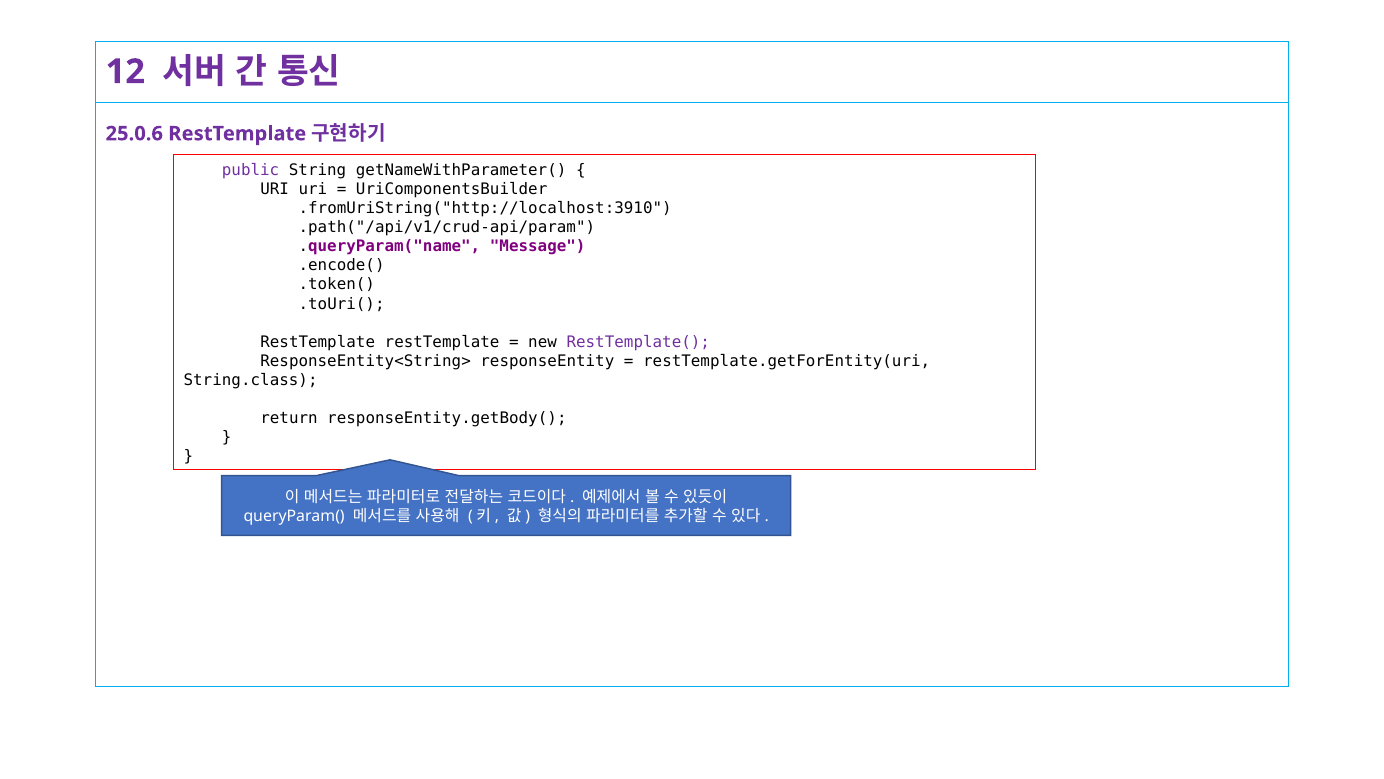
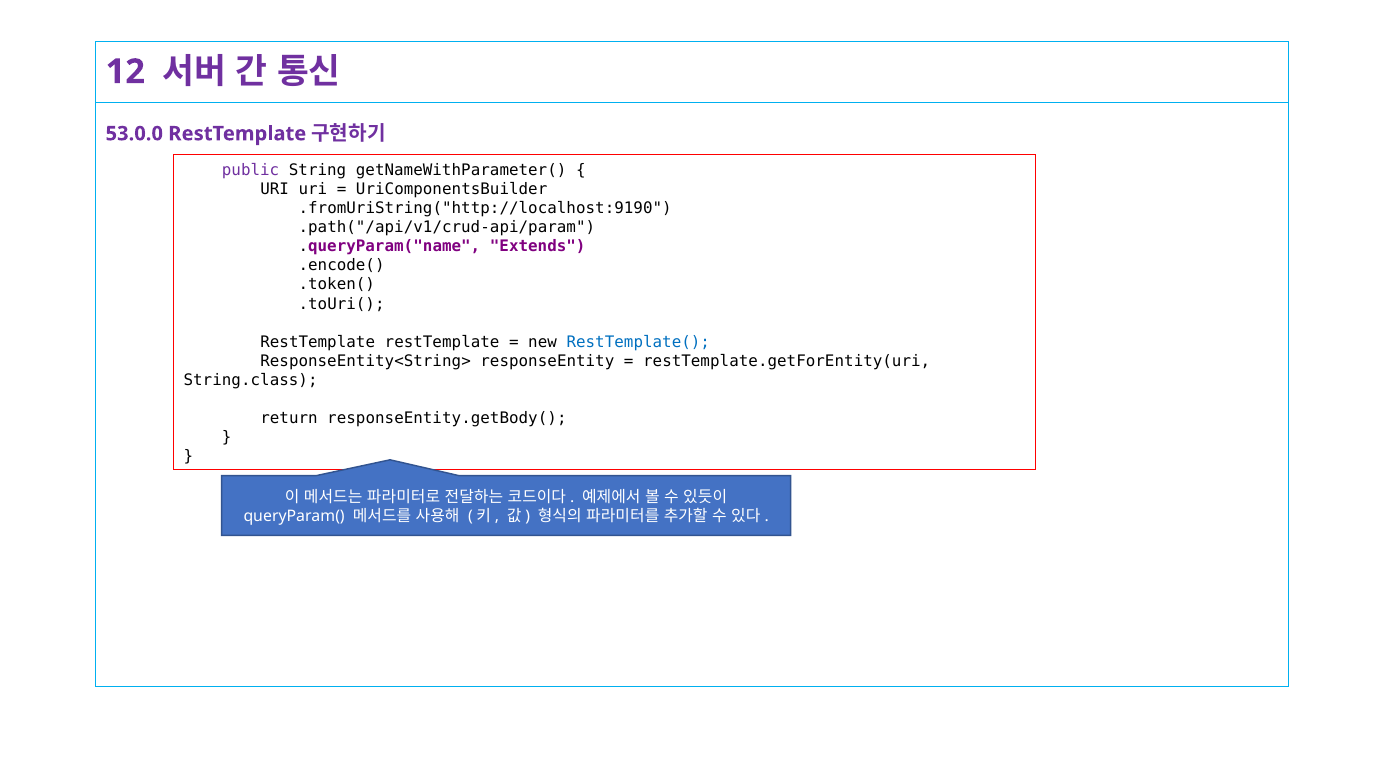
25.0.6: 25.0.6 -> 53.0.0
.fromUriString("http://localhost:3910: .fromUriString("http://localhost:3910 -> .fromUriString("http://localhost:9190
Message: Message -> Extends
RestTemplate( colour: purple -> blue
